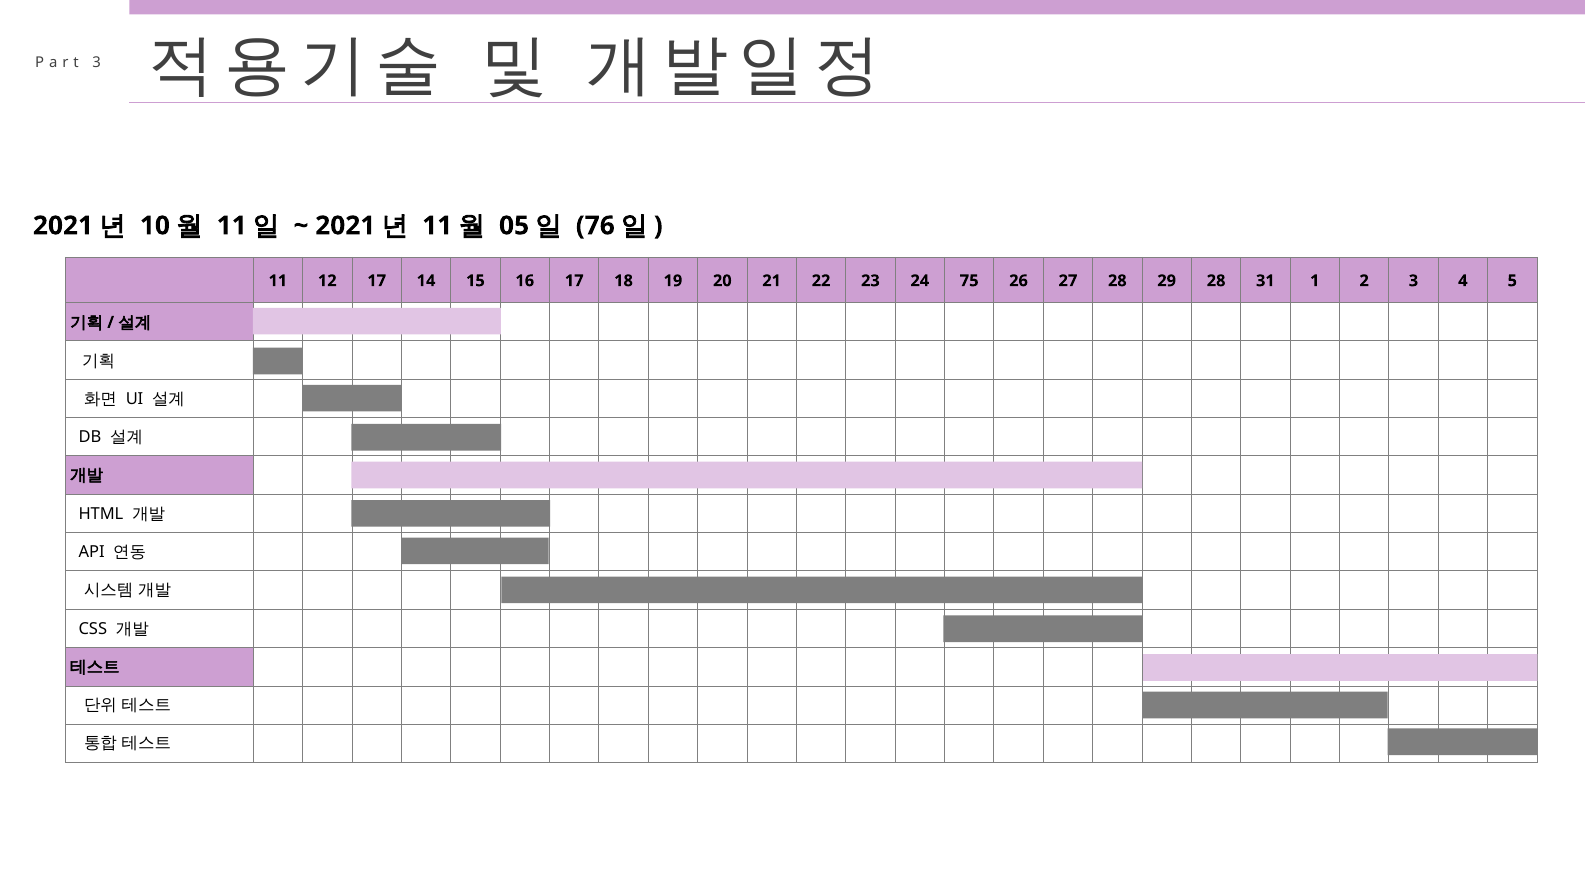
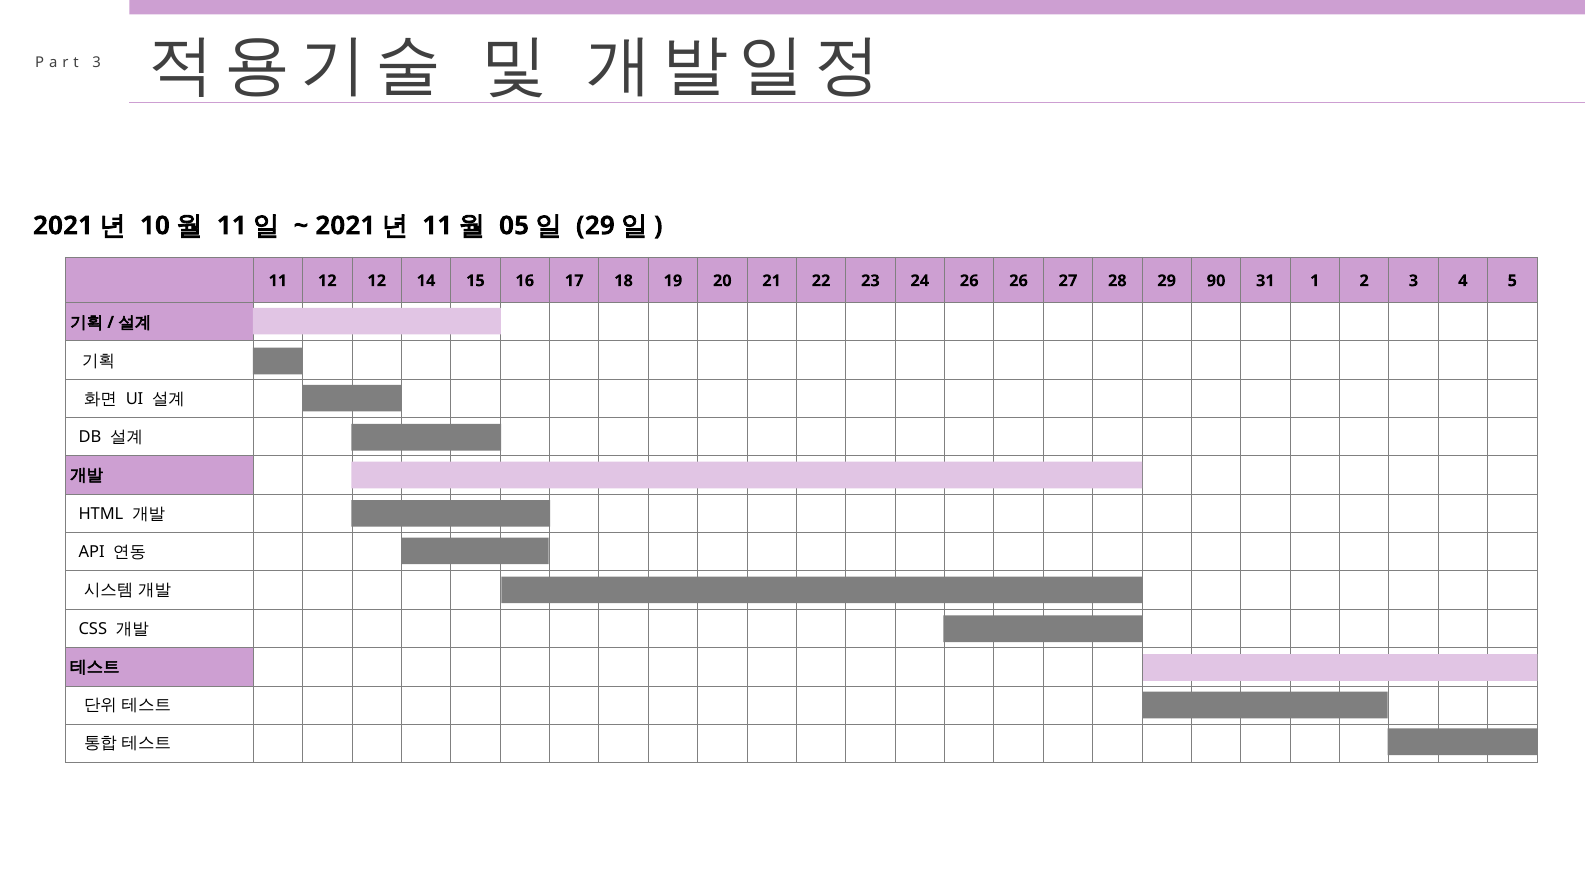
76 at (595, 226): 76 -> 29
12 17: 17 -> 12
24 75: 75 -> 26
29 28: 28 -> 90
